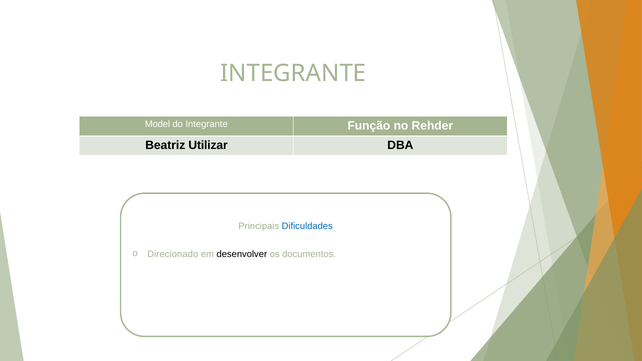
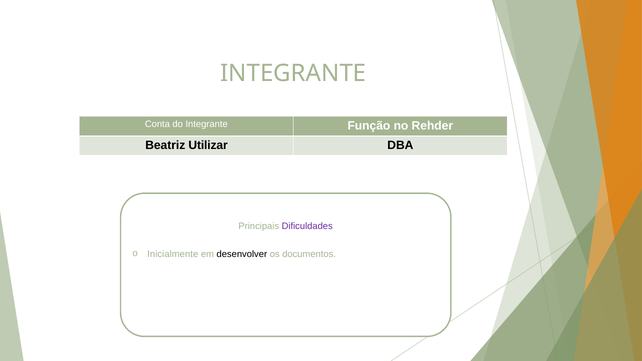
Model: Model -> Conta
Dificuldades colour: blue -> purple
Direcionado: Direcionado -> Inicialmente
